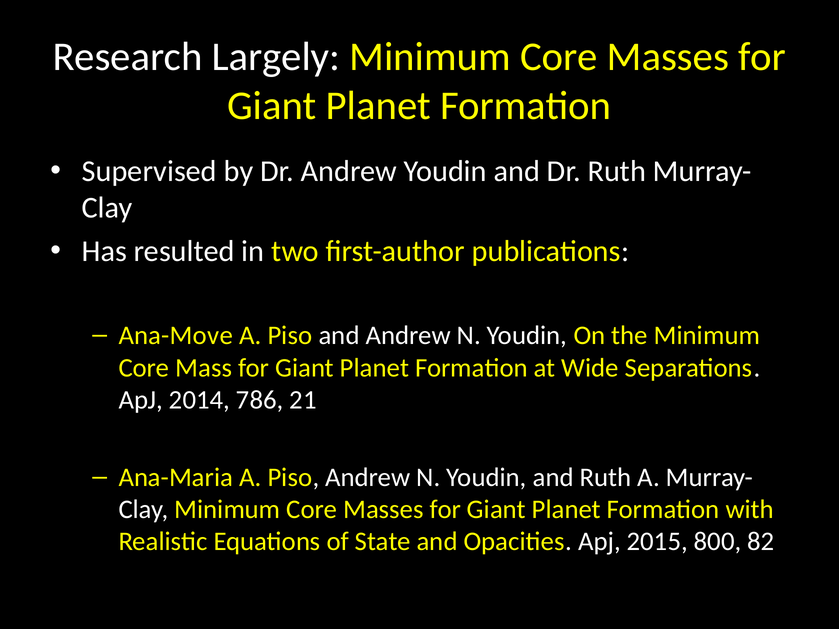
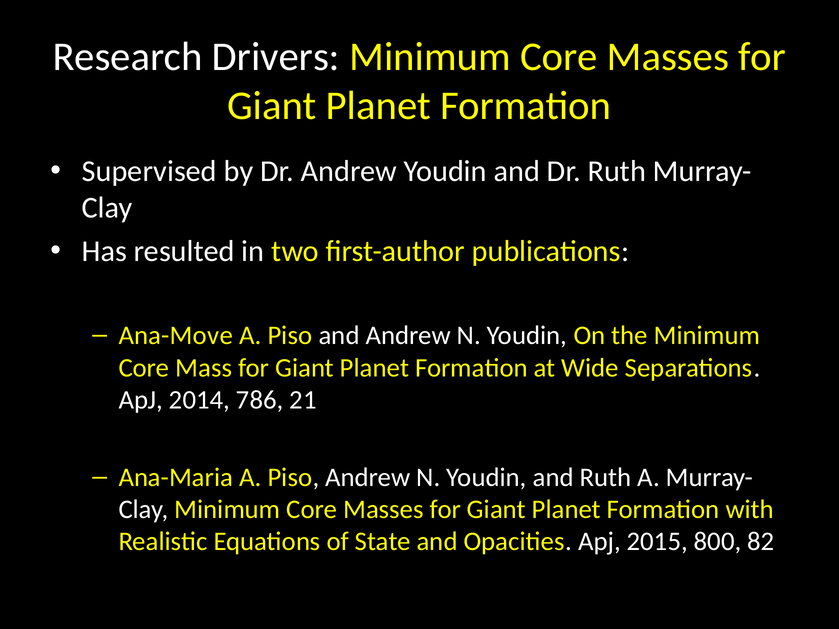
Largely: Largely -> Drivers
